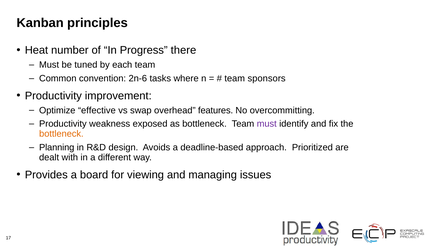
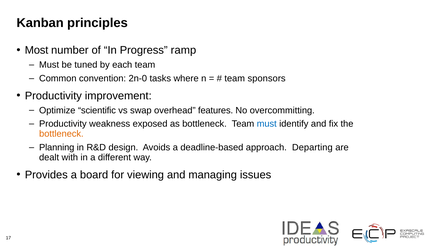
Heat: Heat -> Most
there: there -> ramp
2n-6: 2n-6 -> 2n-0
effective: effective -> scientific
must at (267, 124) colour: purple -> blue
Prioritized: Prioritized -> Departing
